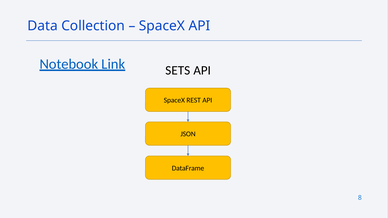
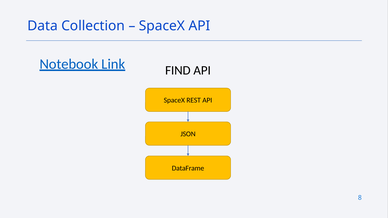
SETS: SETS -> FIND
